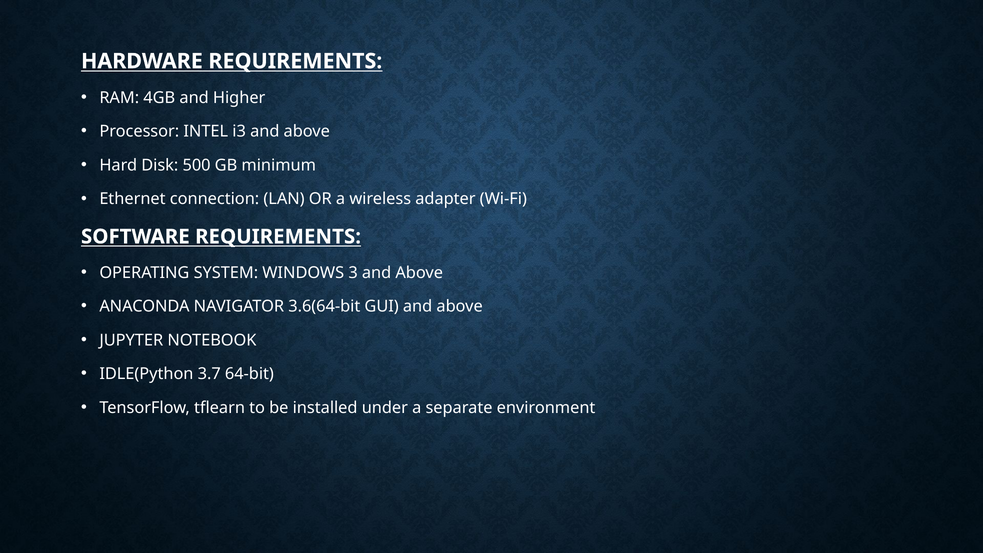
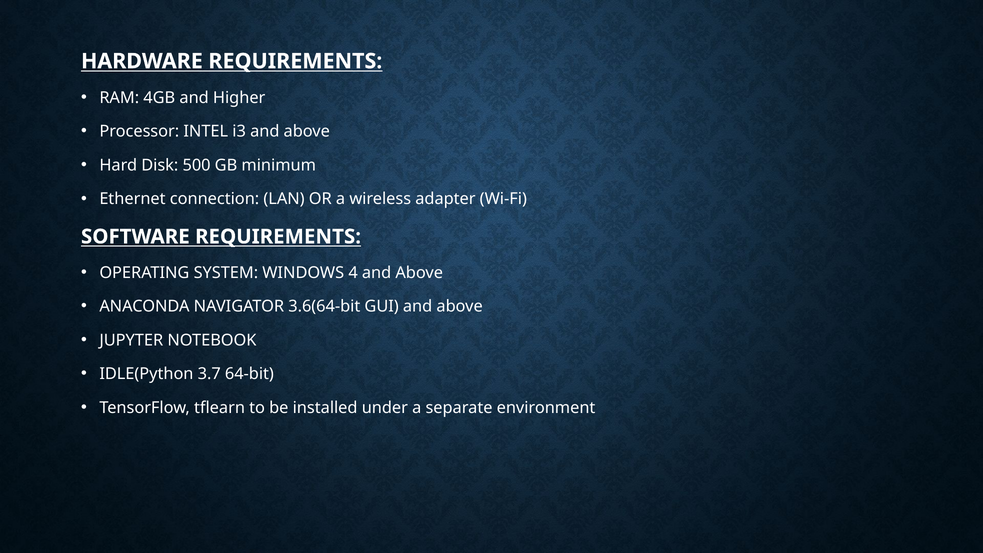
3: 3 -> 4
